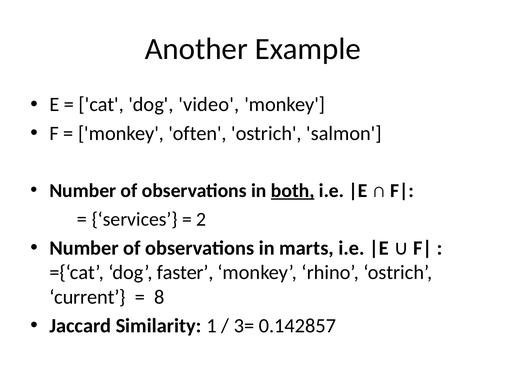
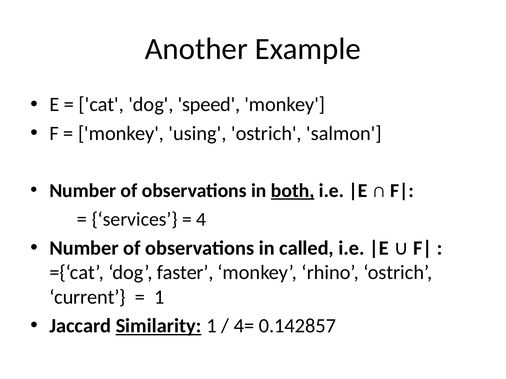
video: video -> speed
often: often -> using
2: 2 -> 4
marts: marts -> called
8 at (159, 297): 8 -> 1
Similarity underline: none -> present
3=: 3= -> 4=
